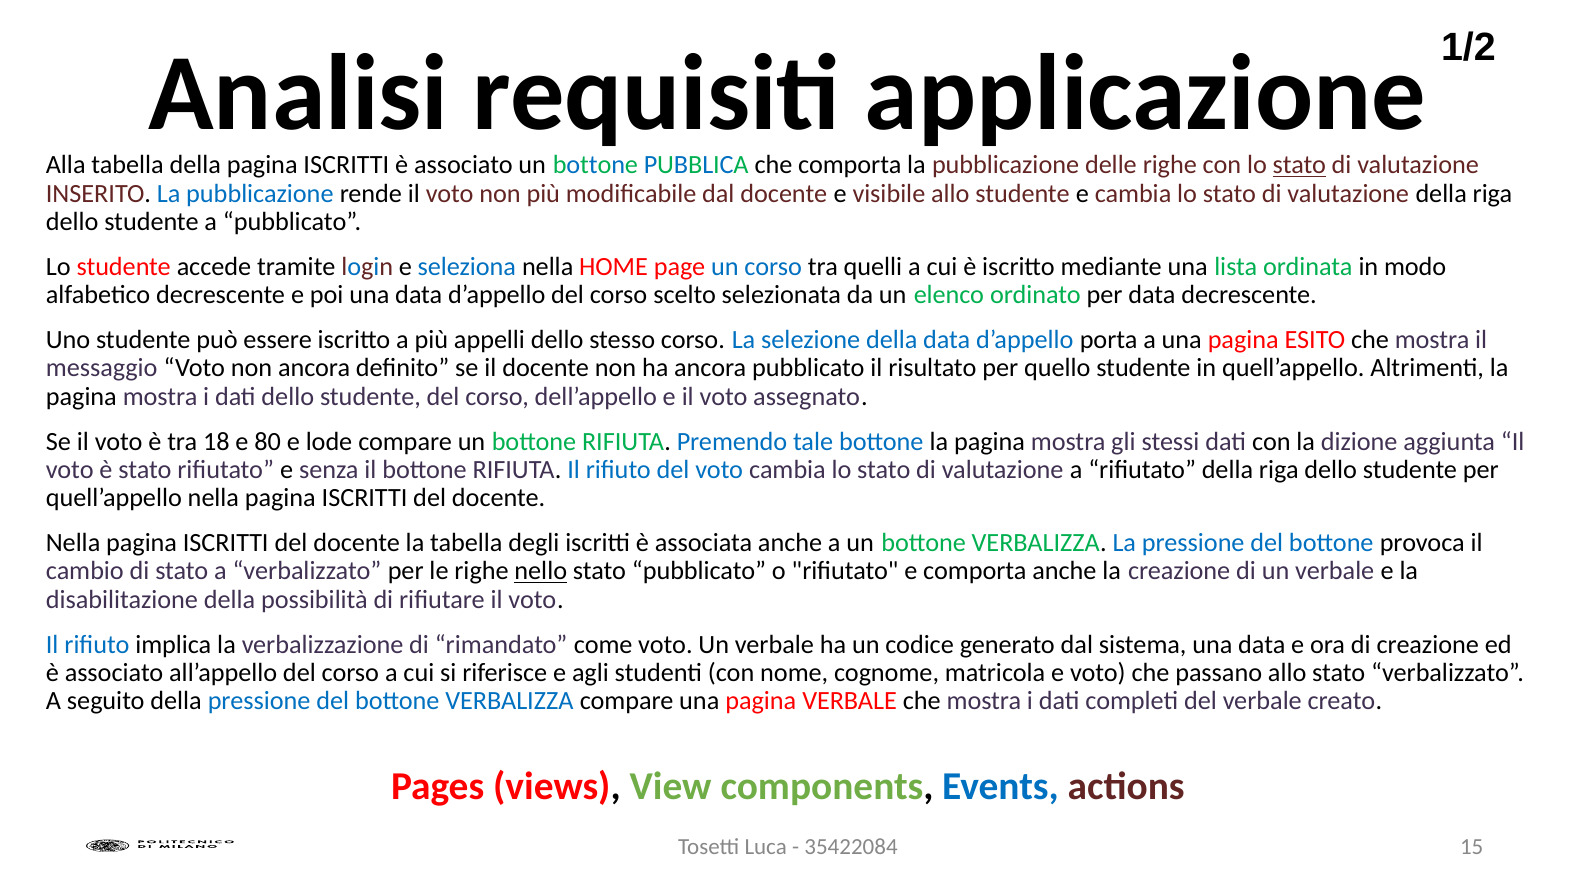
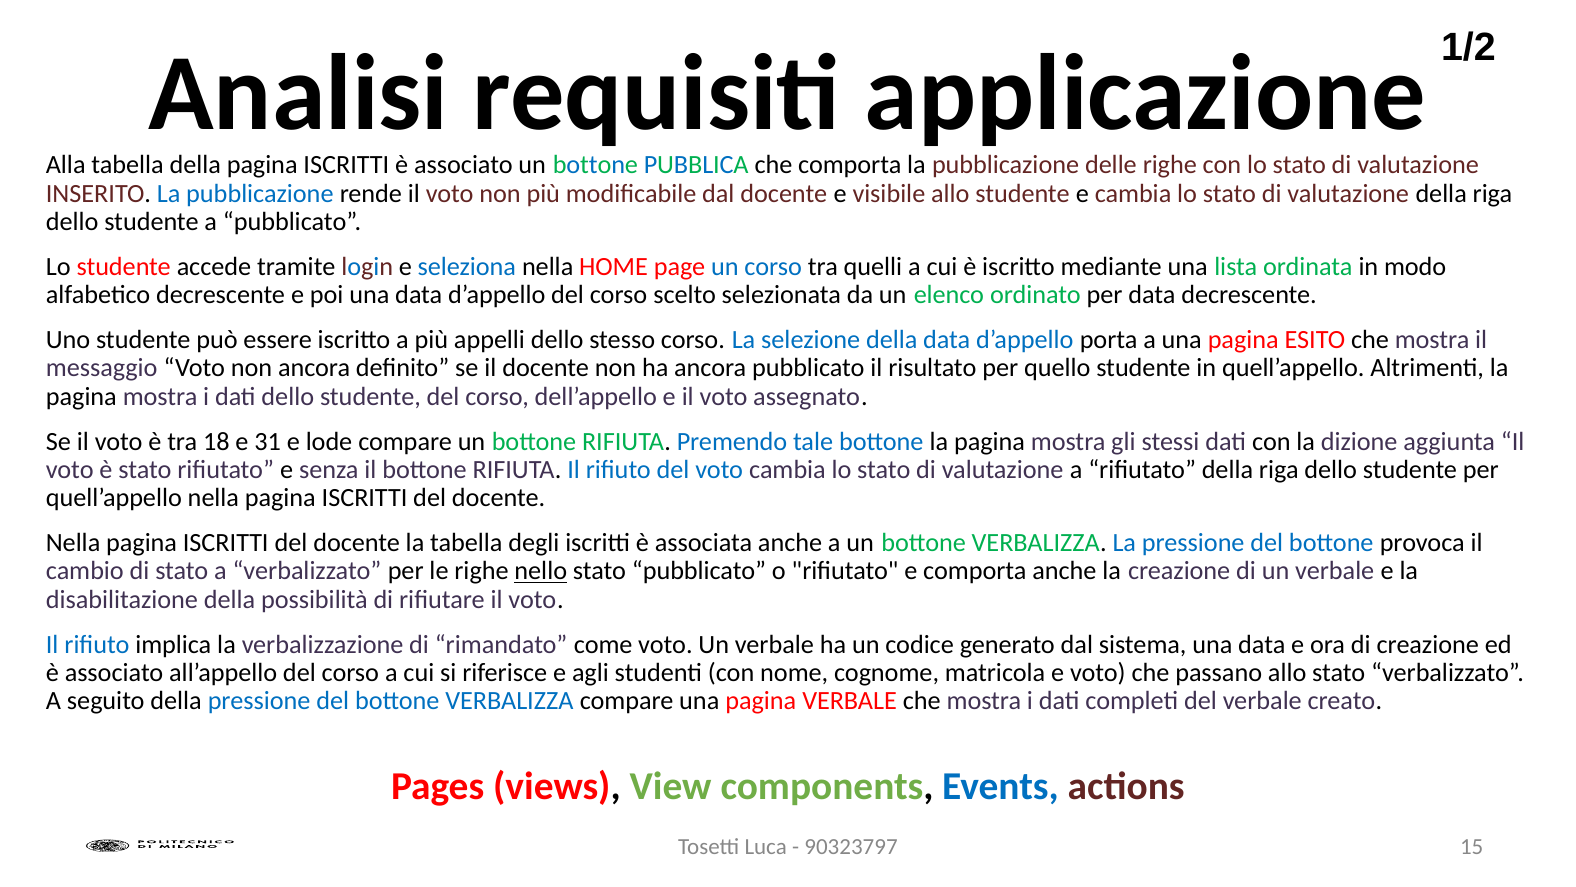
stato at (1299, 165) underline: present -> none
80: 80 -> 31
35422084: 35422084 -> 90323797
